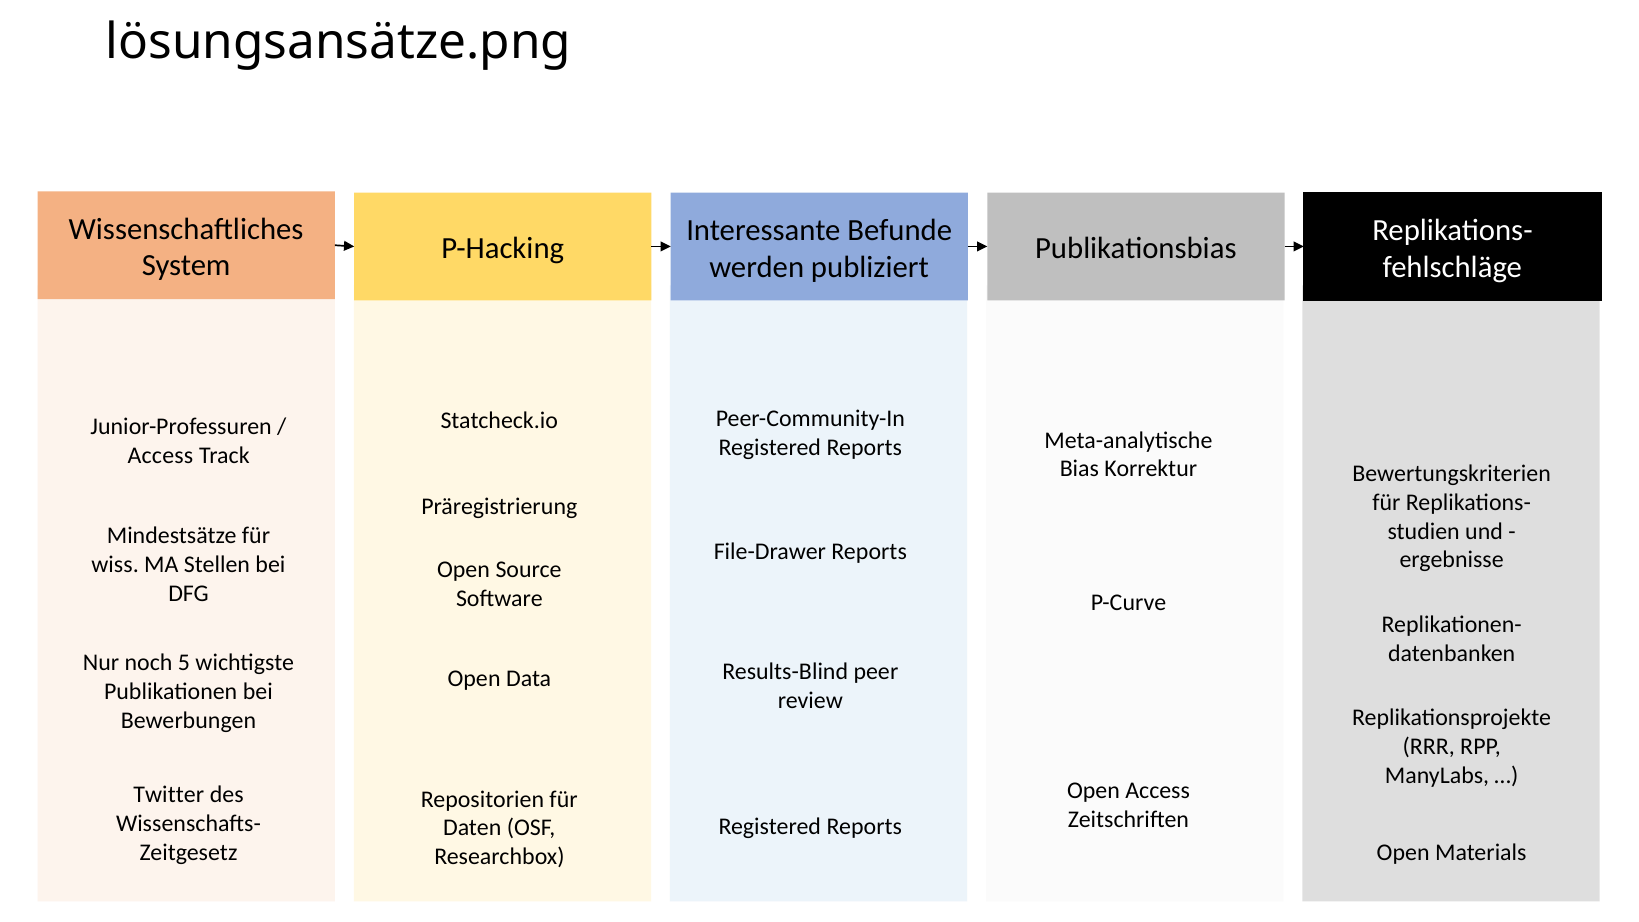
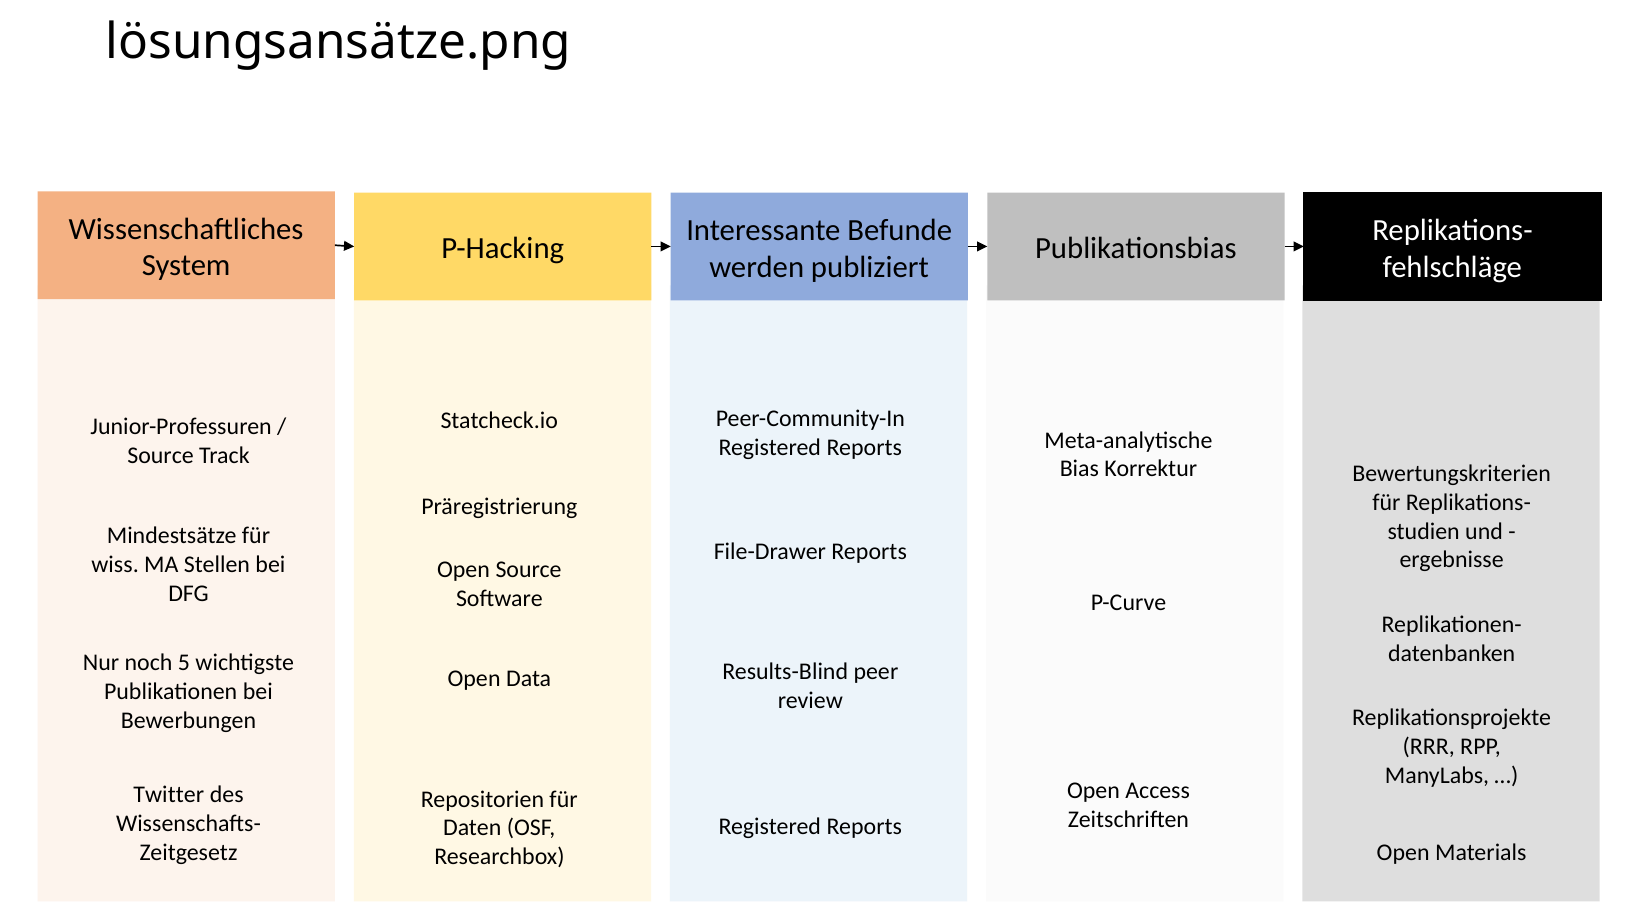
Access at (160, 455): Access -> Source
